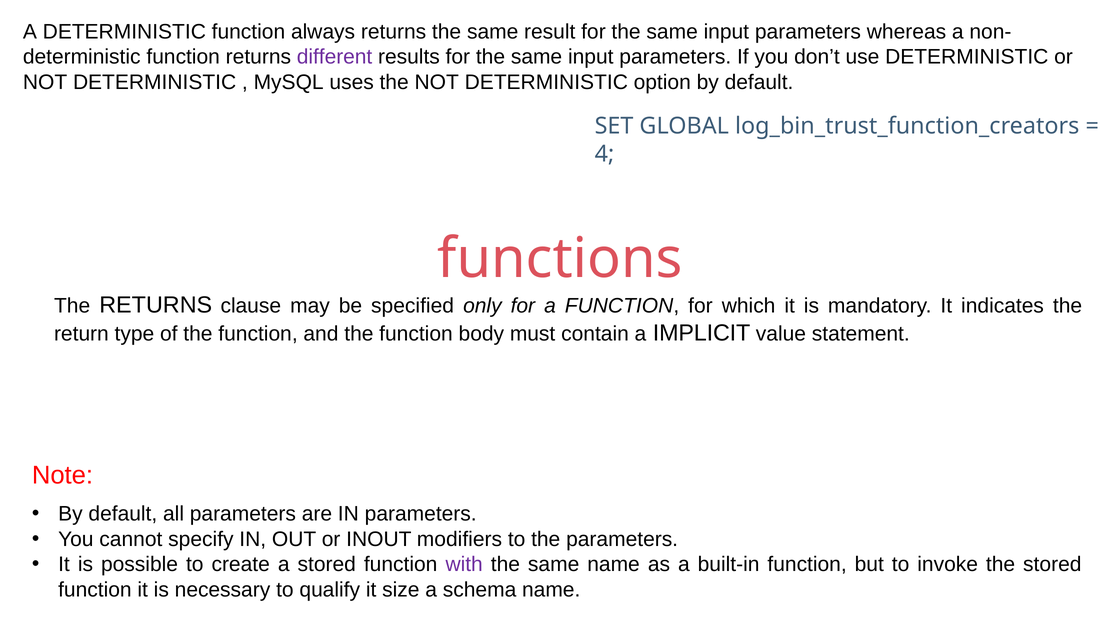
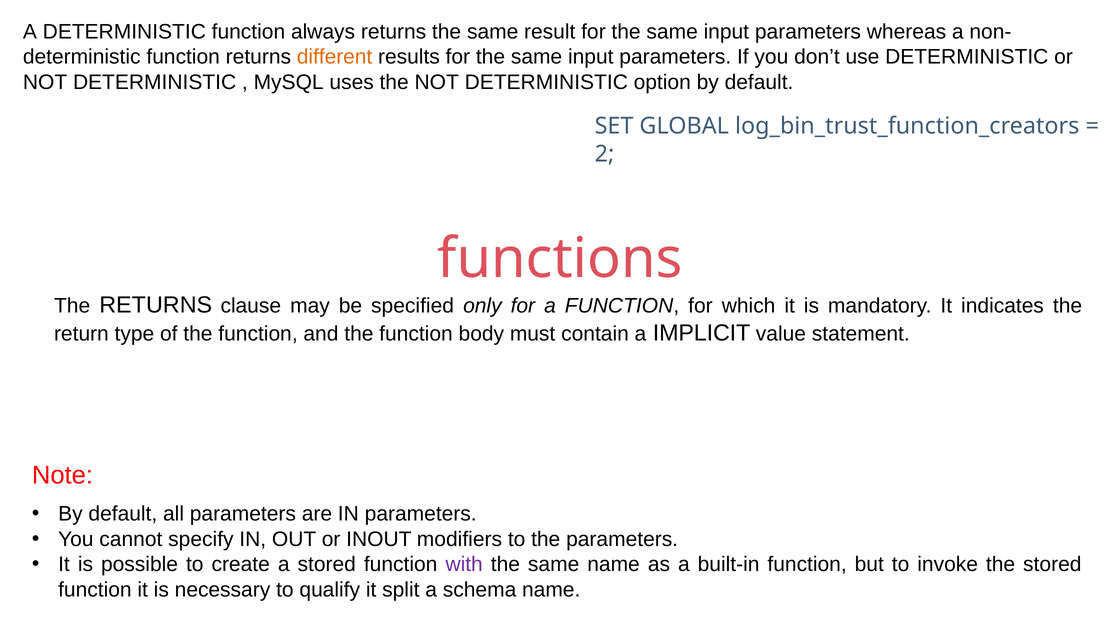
different colour: purple -> orange
4: 4 -> 2
size: size -> split
